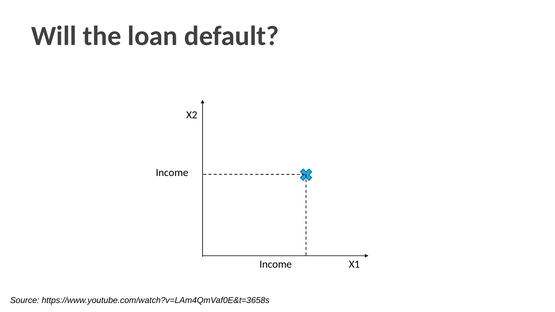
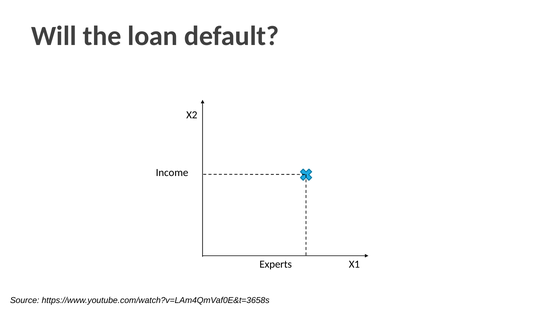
Income at (276, 265): Income -> Experts
